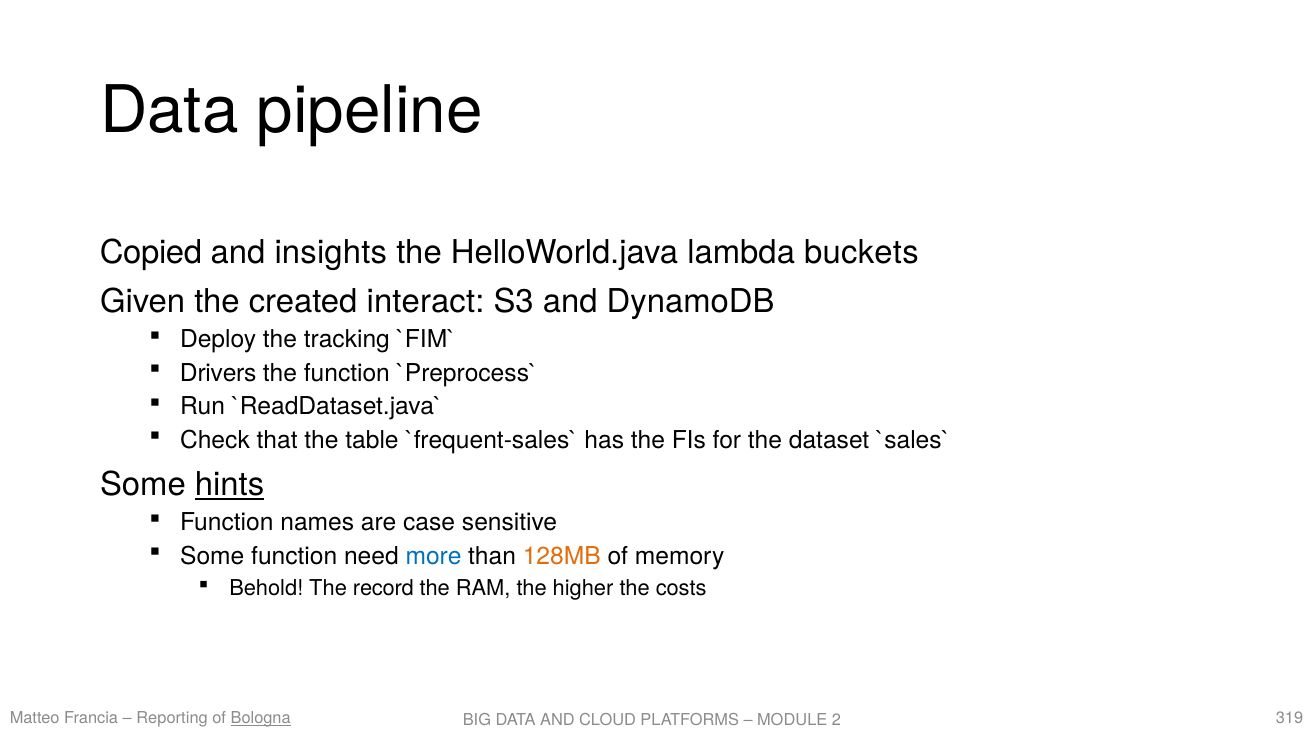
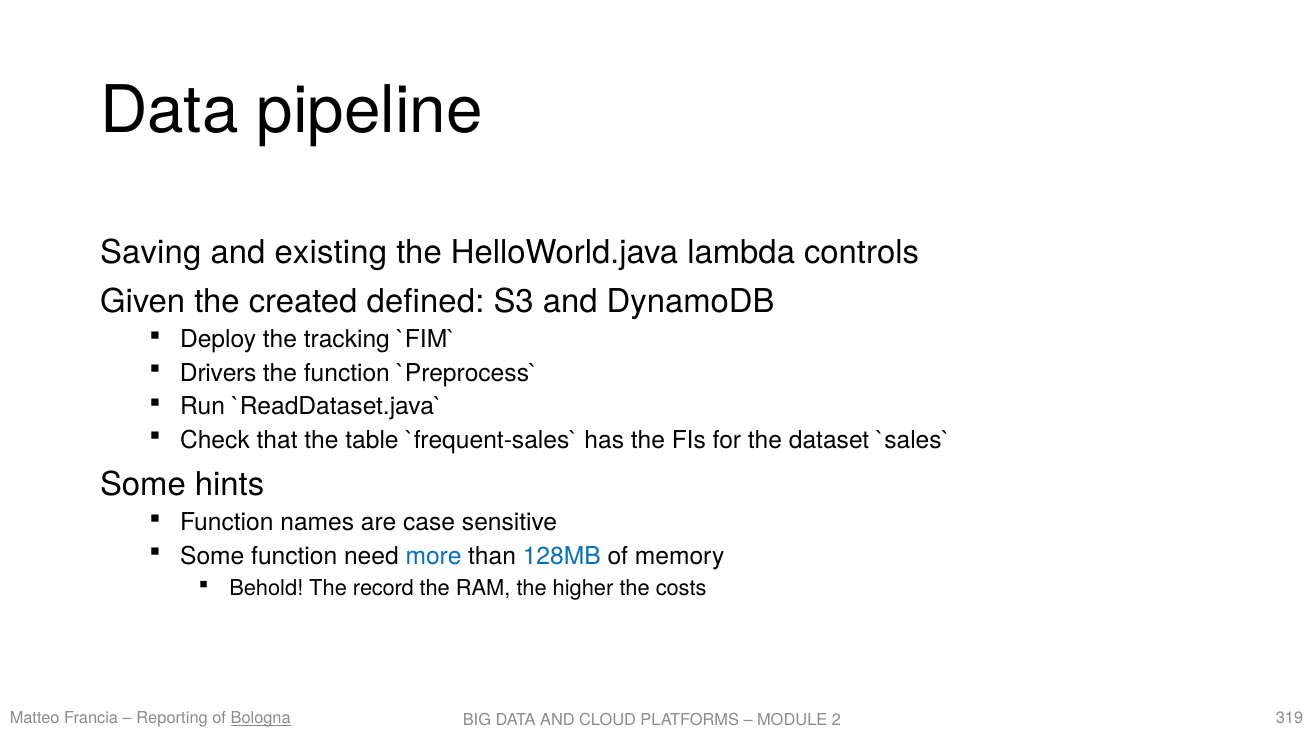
Copied: Copied -> Saving
insights: insights -> existing
buckets: buckets -> controls
interact: interact -> defined
hints underline: present -> none
128MB colour: orange -> blue
